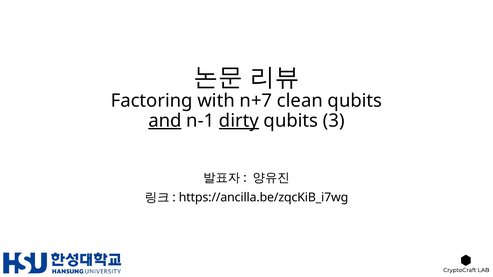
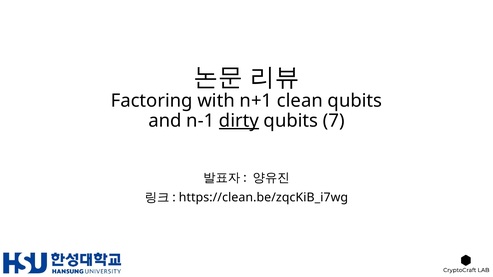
n+7: n+7 -> n+1
and underline: present -> none
3: 3 -> 7
https://ancilla.be/zqcKiB_i7wg: https://ancilla.be/zqcKiB_i7wg -> https://clean.be/zqcKiB_i7wg
